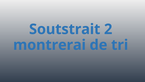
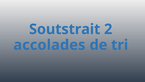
montrerai: montrerai -> accolades
